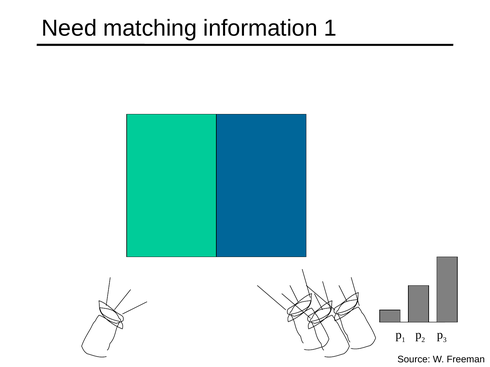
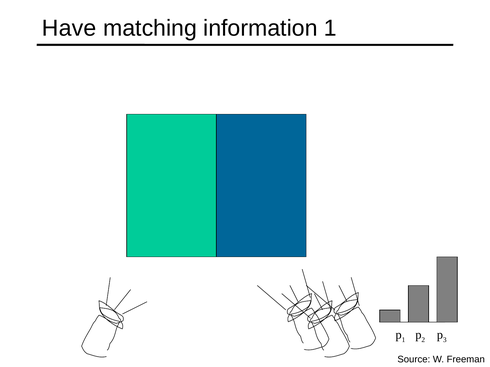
Need: Need -> Have
